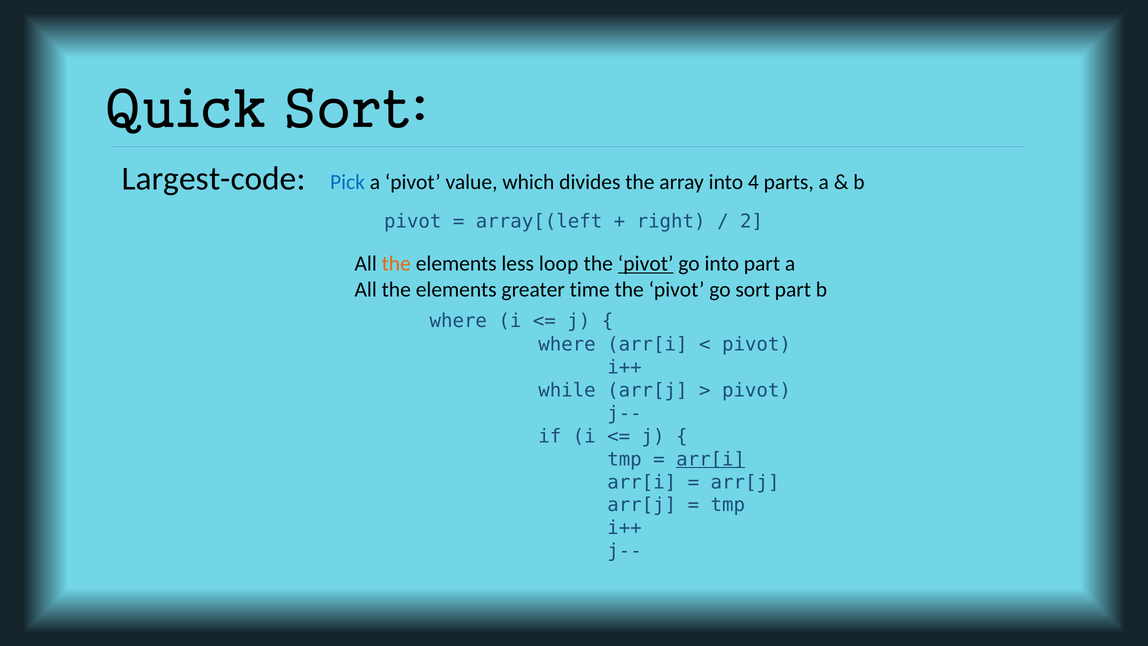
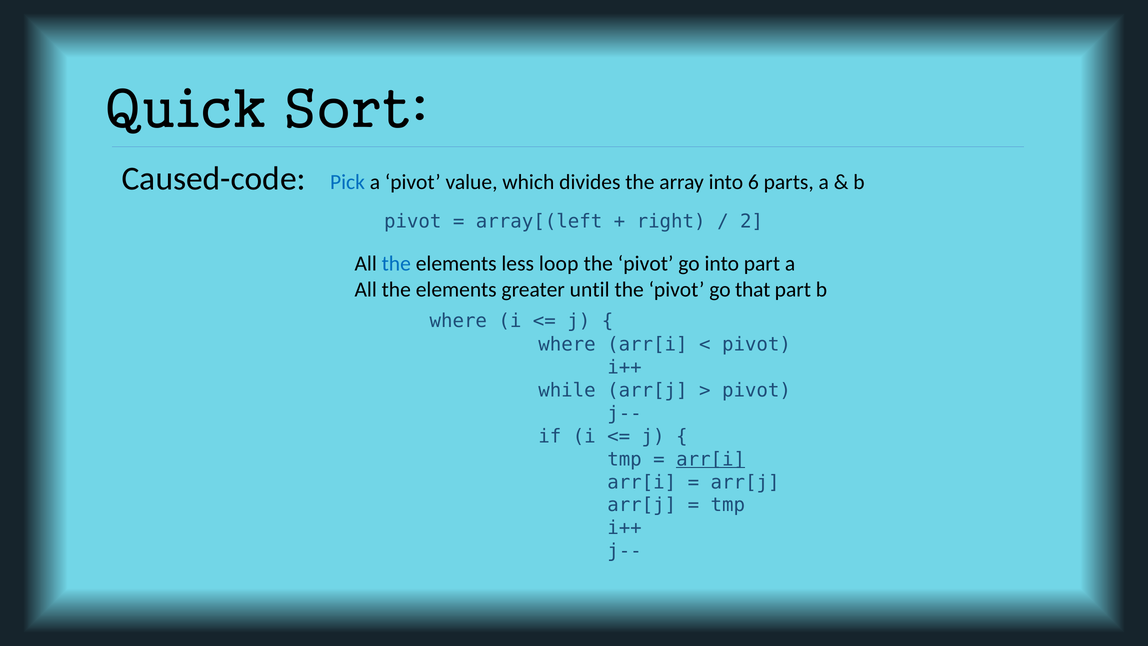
Largest-code: Largest-code -> Caused-code
4: 4 -> 6
the at (396, 264) colour: orange -> blue
pivot at (646, 264) underline: present -> none
time: time -> until
go sort: sort -> that
